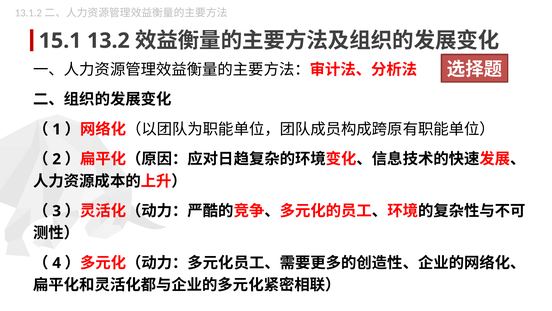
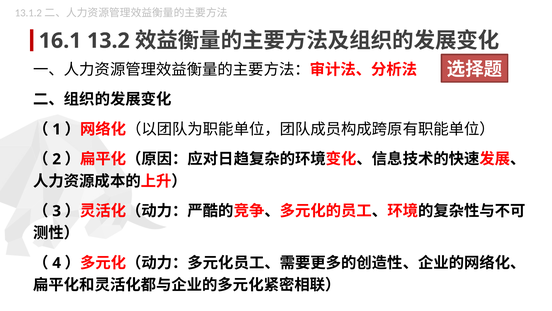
15.1: 15.1 -> 16.1
